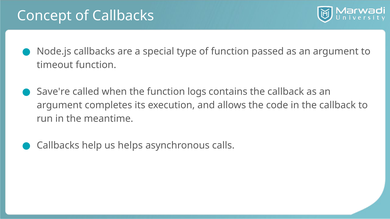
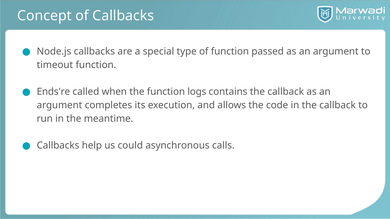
Save're: Save're -> Ends're
helps: helps -> could
